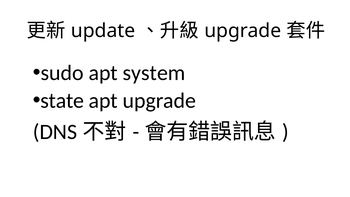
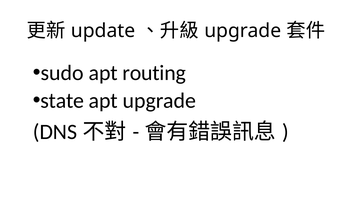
system: system -> routing
